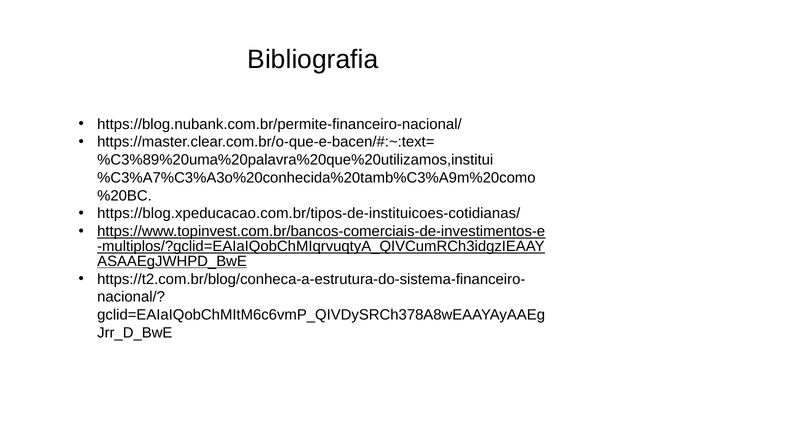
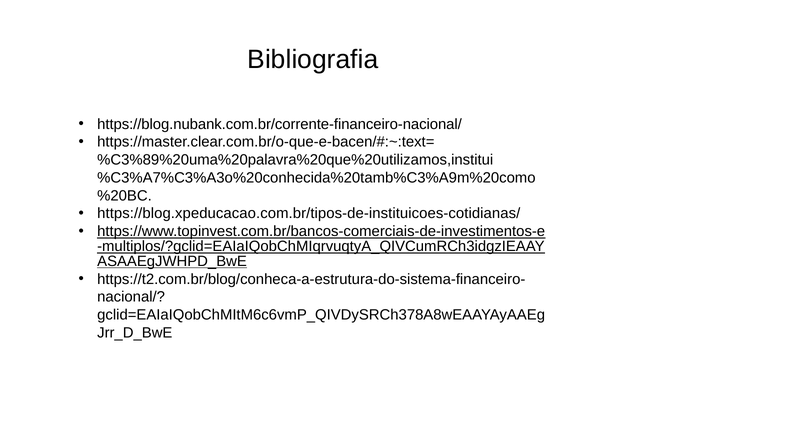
https://blog.nubank.com.br/permite-financeiro-nacional/: https://blog.nubank.com.br/permite-financeiro-nacional/ -> https://blog.nubank.com.br/corrente-financeiro-nacional/
